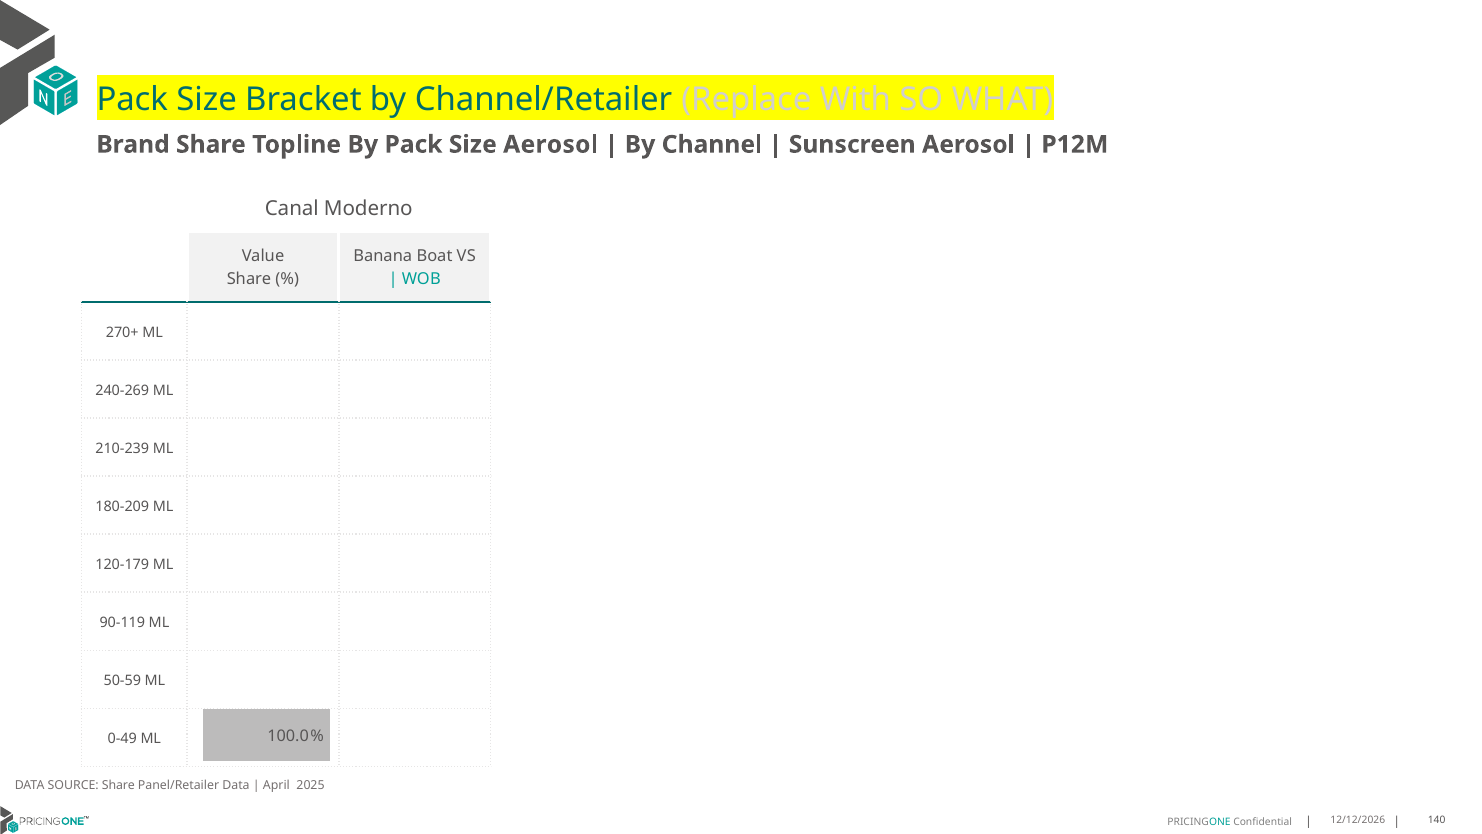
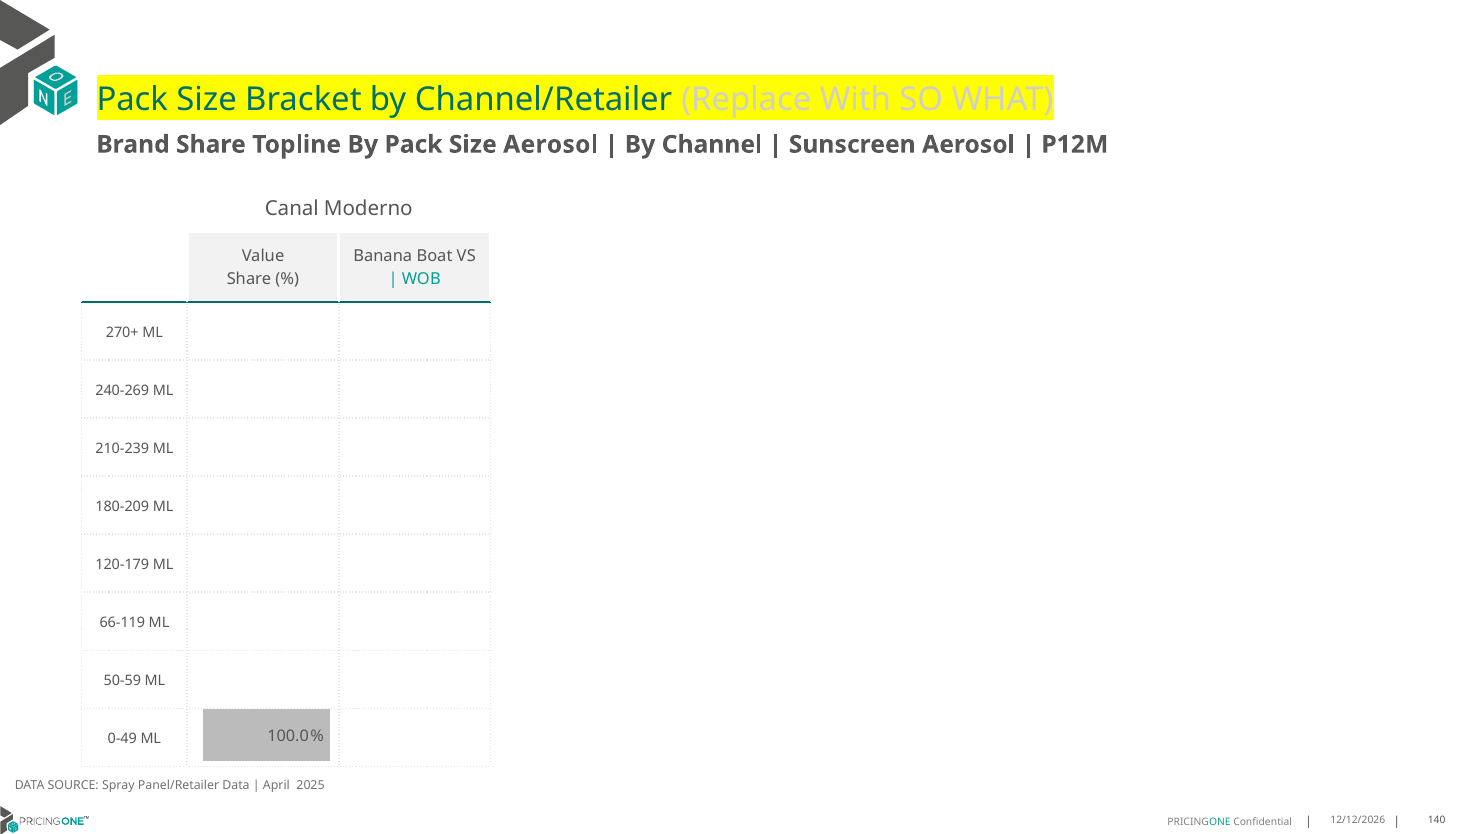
90-119: 90-119 -> 66-119
SOURCE Share: Share -> Spray
